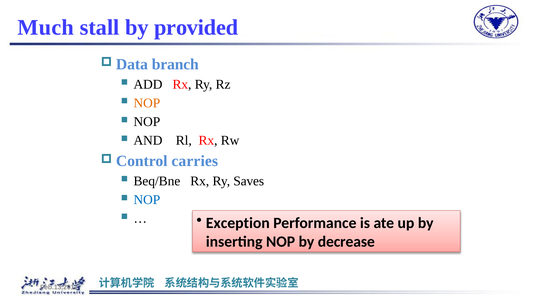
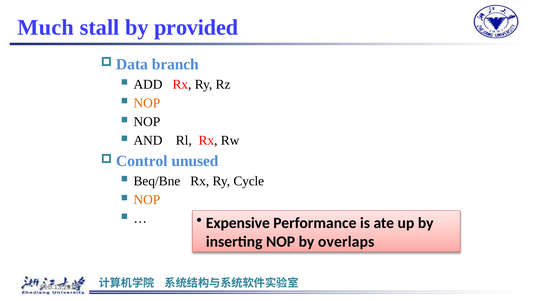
carries: carries -> unused
Saves: Saves -> Cycle
NOP at (147, 200) colour: blue -> orange
Exception: Exception -> Expensive
decrease: decrease -> overlaps
